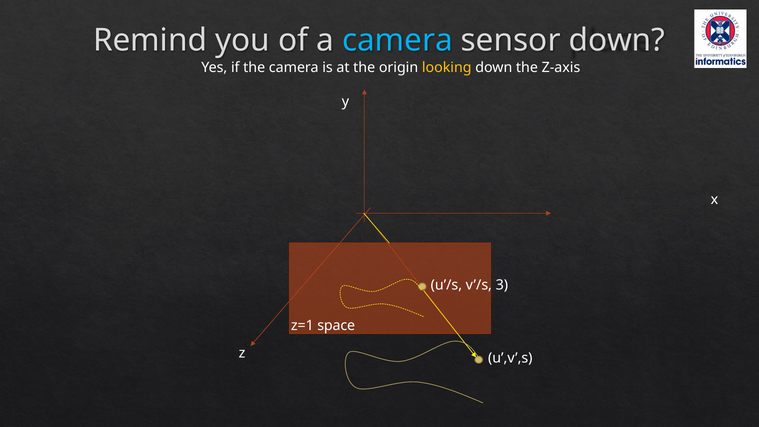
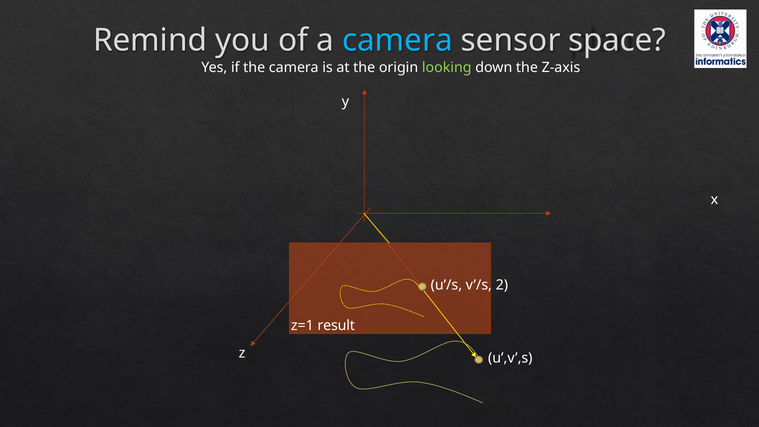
sensor down: down -> space
looking colour: yellow -> light green
3: 3 -> 2
space: space -> result
